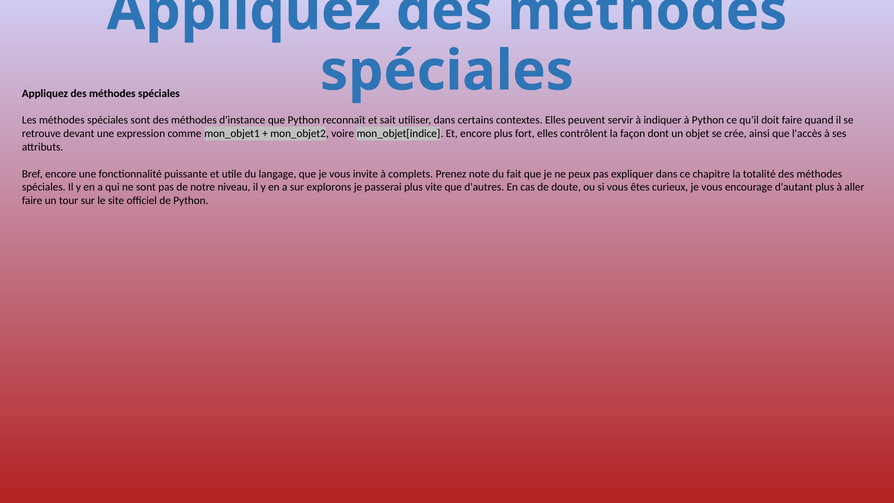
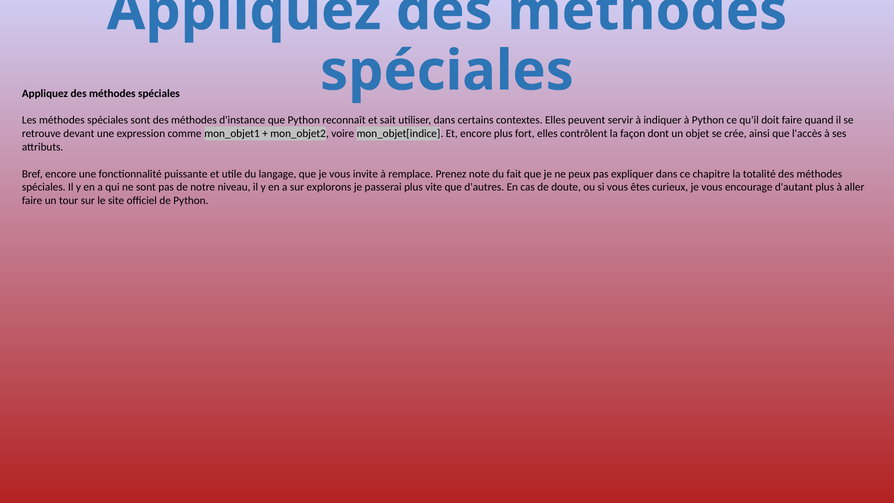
complets: complets -> remplace
